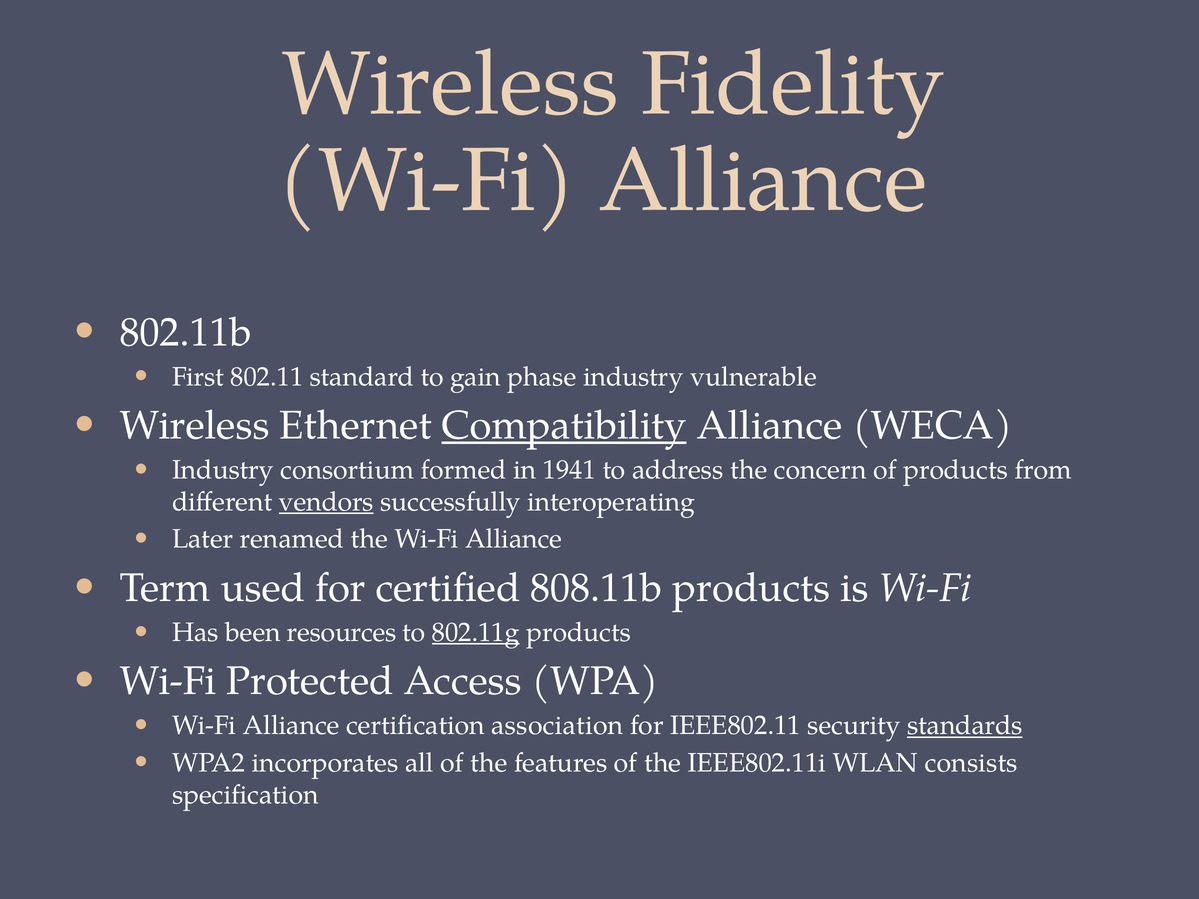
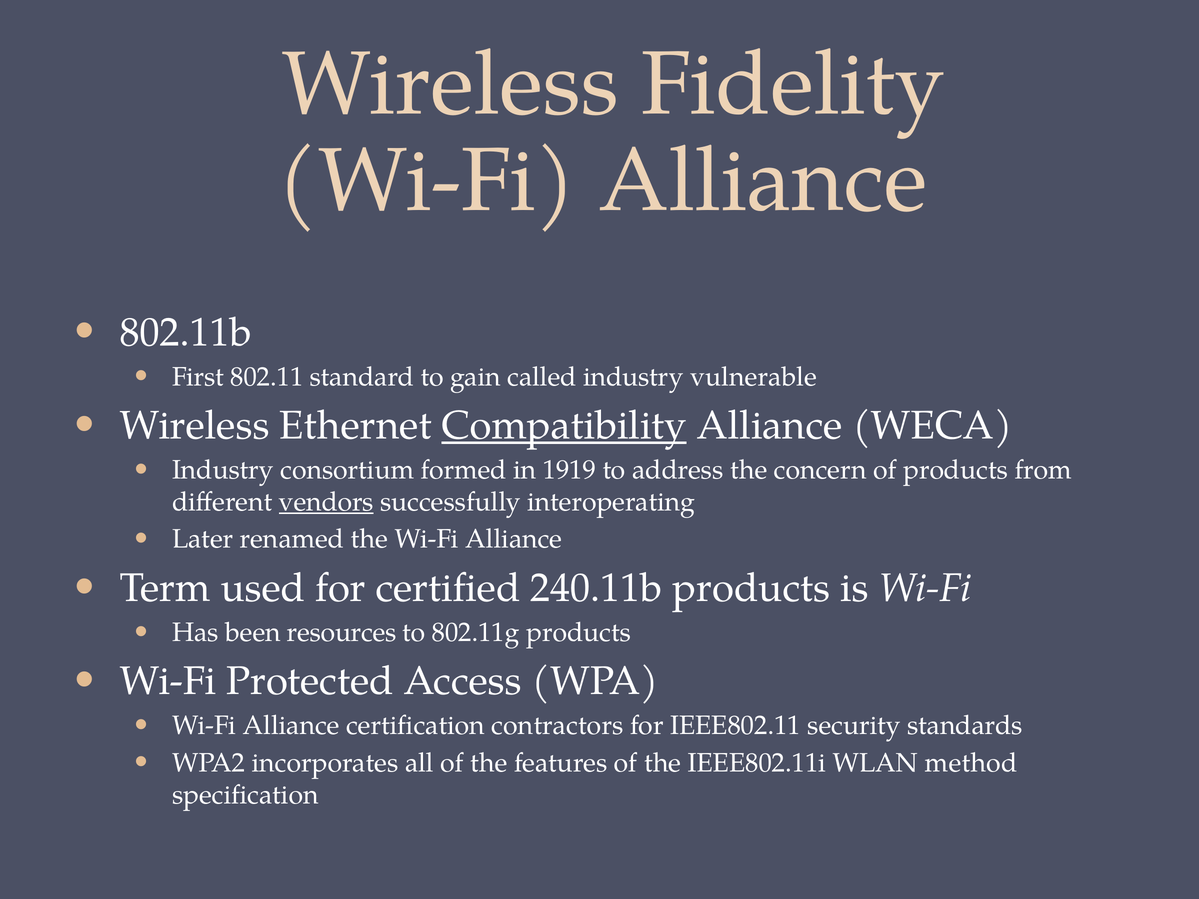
phase: phase -> called
1941: 1941 -> 1919
808.11b: 808.11b -> 240.11b
802.11g underline: present -> none
association: association -> contractors
standards underline: present -> none
consists: consists -> method
